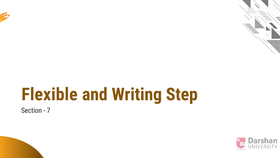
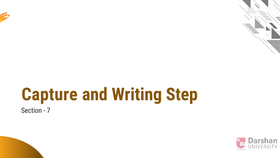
Flexible: Flexible -> Capture
